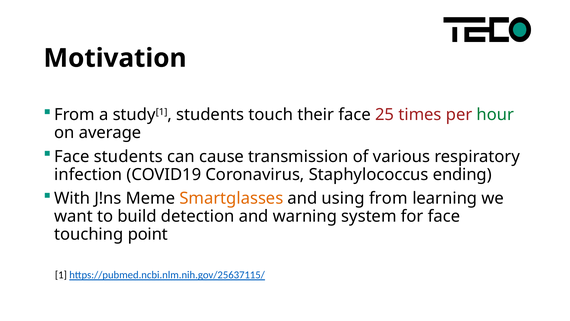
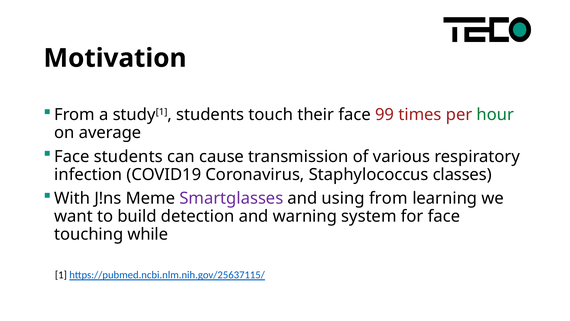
25: 25 -> 99
ending: ending -> classes
Smartglasses colour: orange -> purple
point: point -> while
